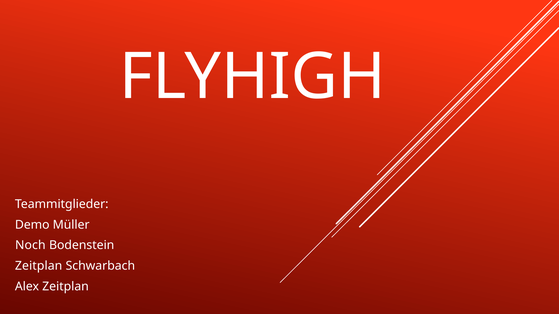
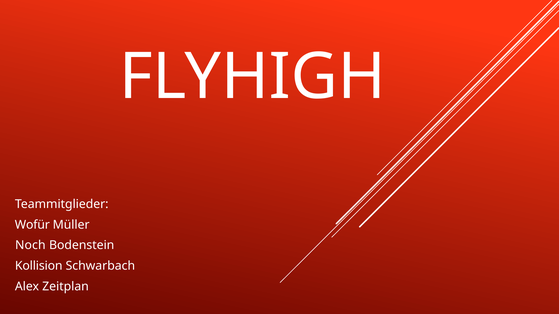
Demo: Demo -> Wofür
Zeitplan at (39, 266): Zeitplan -> Kollision
